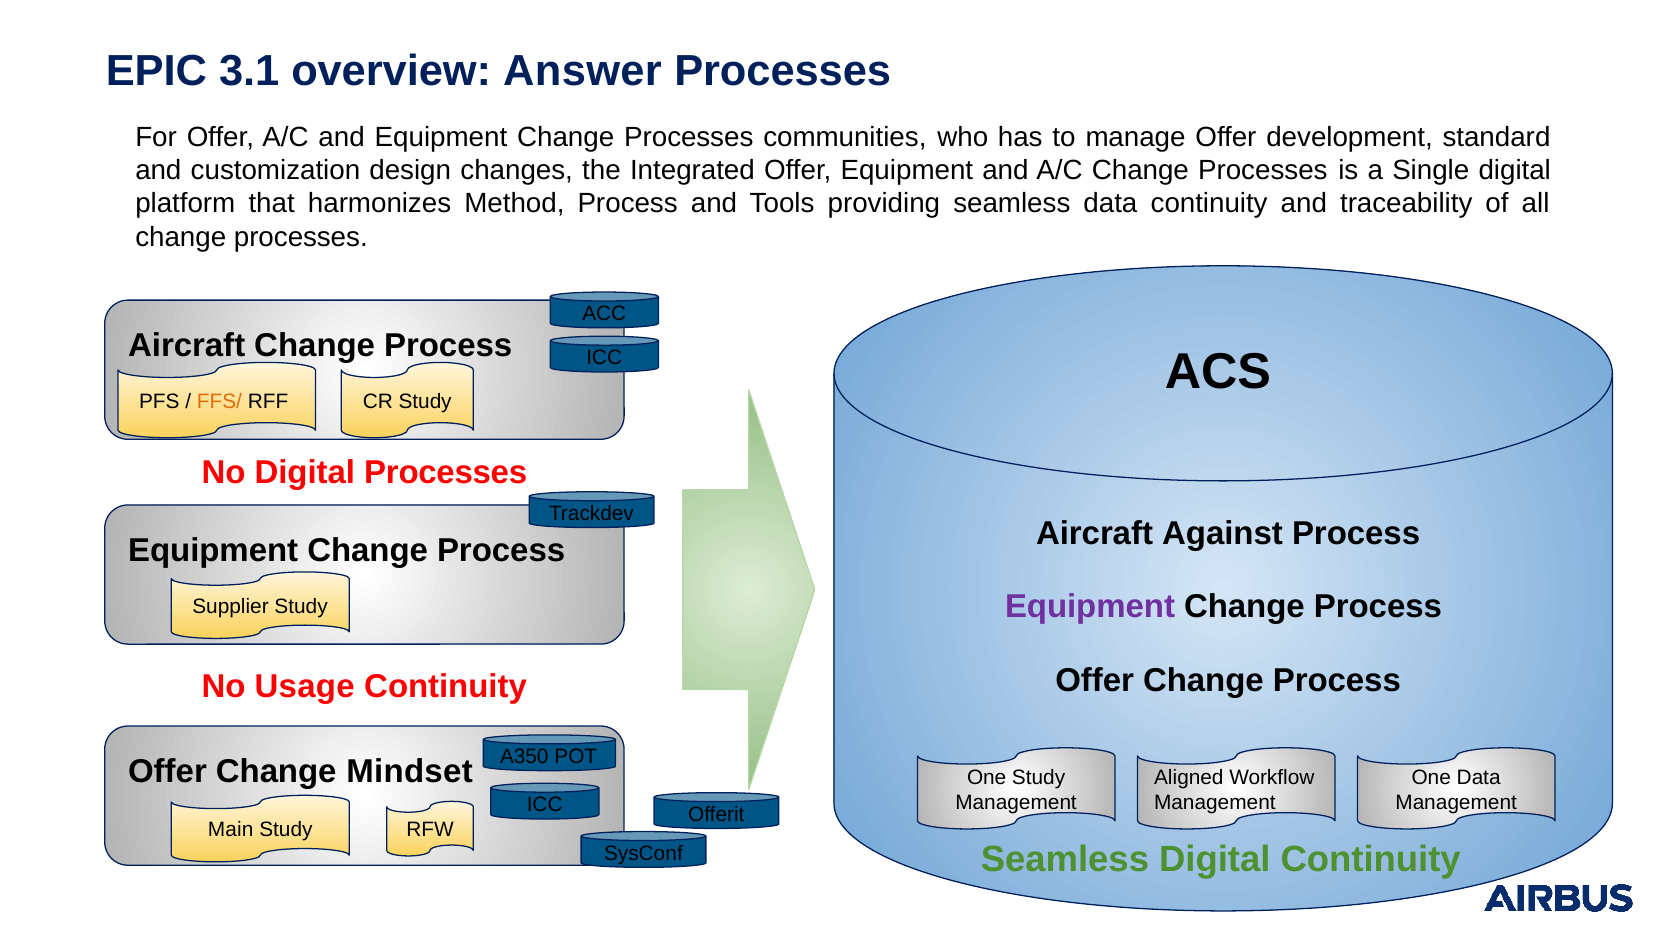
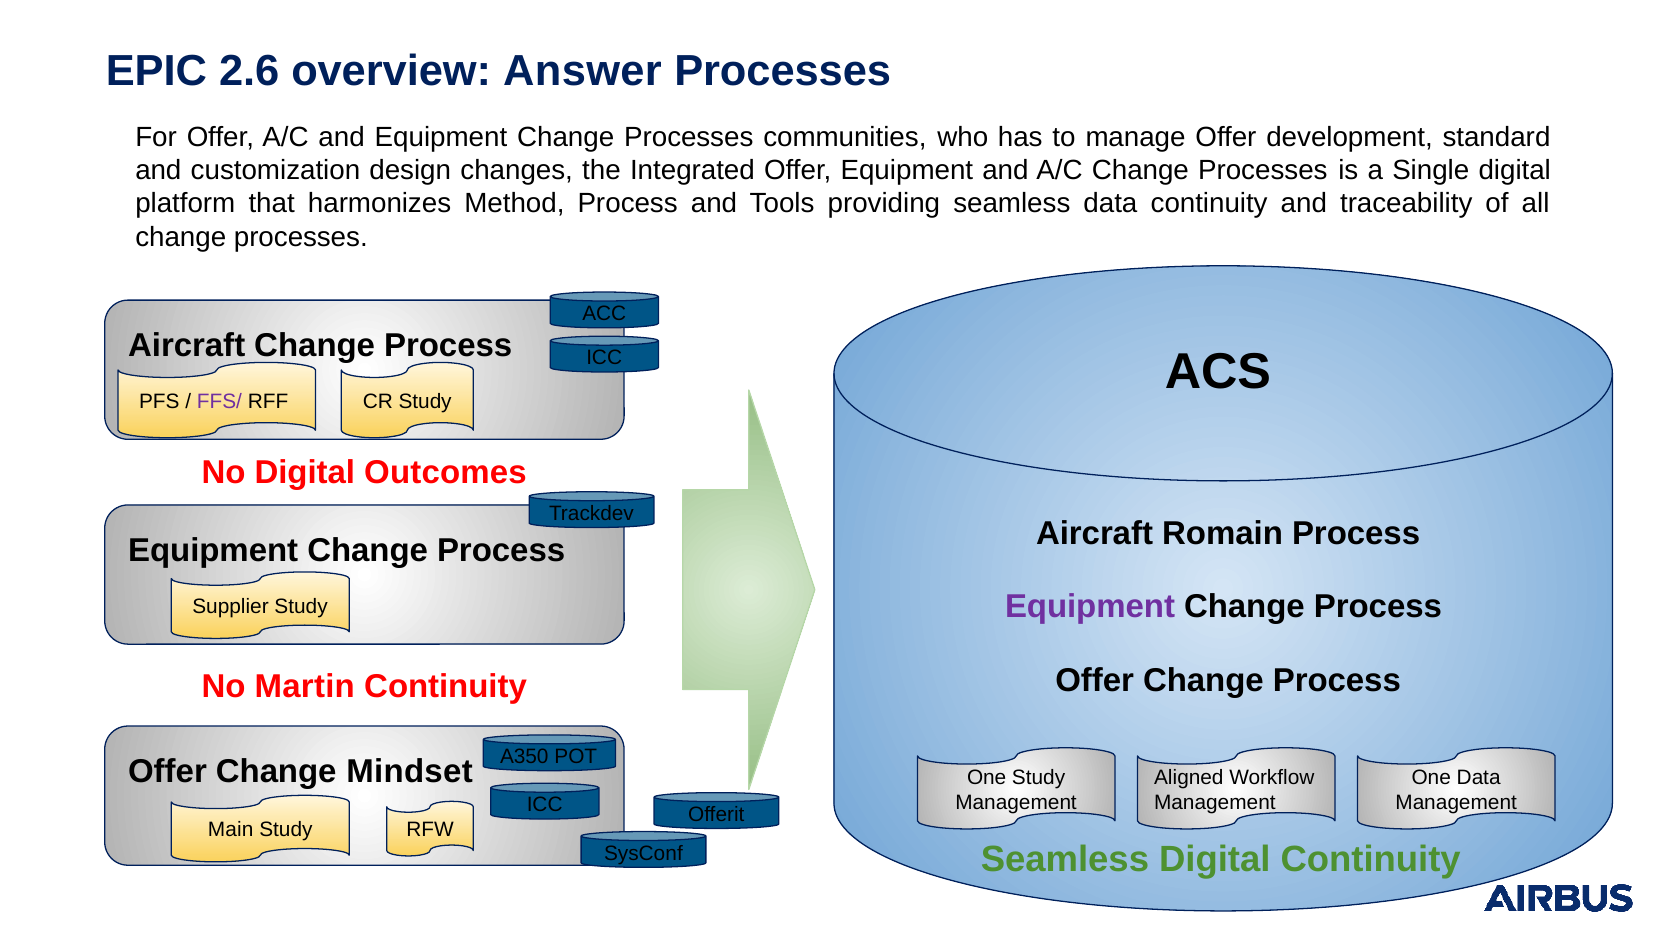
3.1: 3.1 -> 2.6
FFS/ colour: orange -> purple
Digital Processes: Processes -> Outcomes
Against: Against -> Romain
Usage: Usage -> Martin
